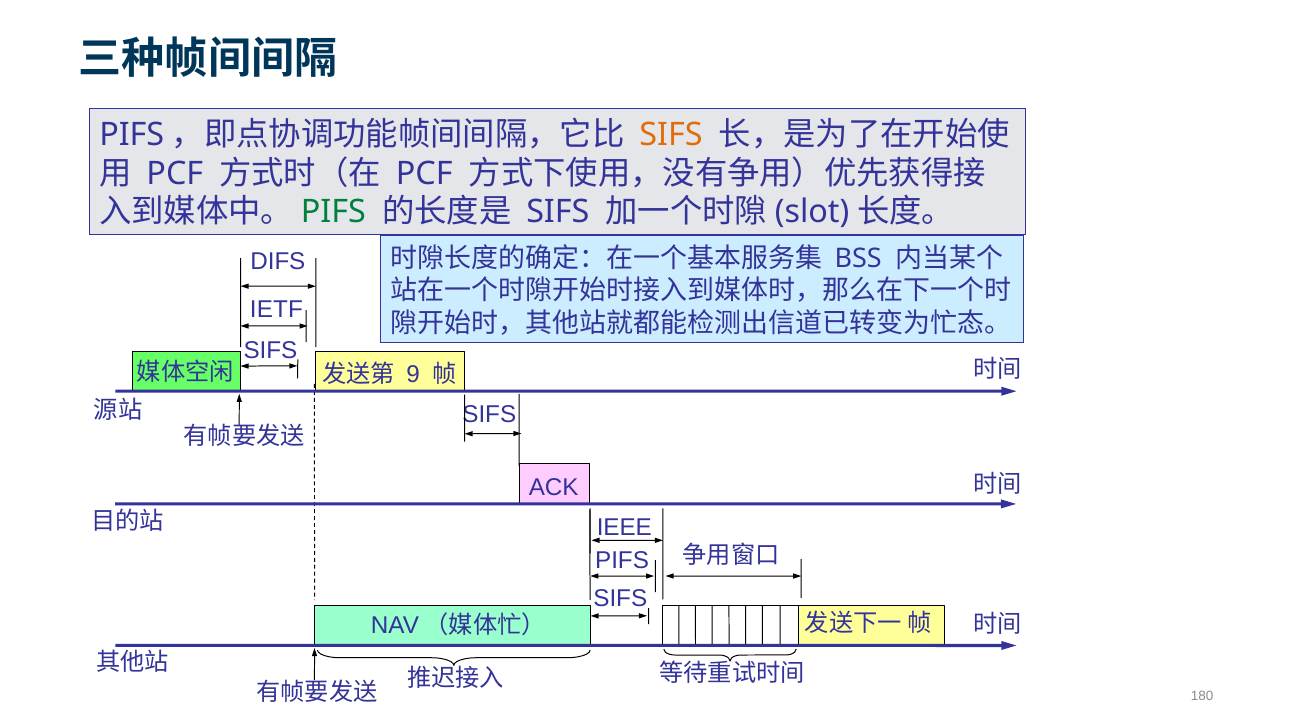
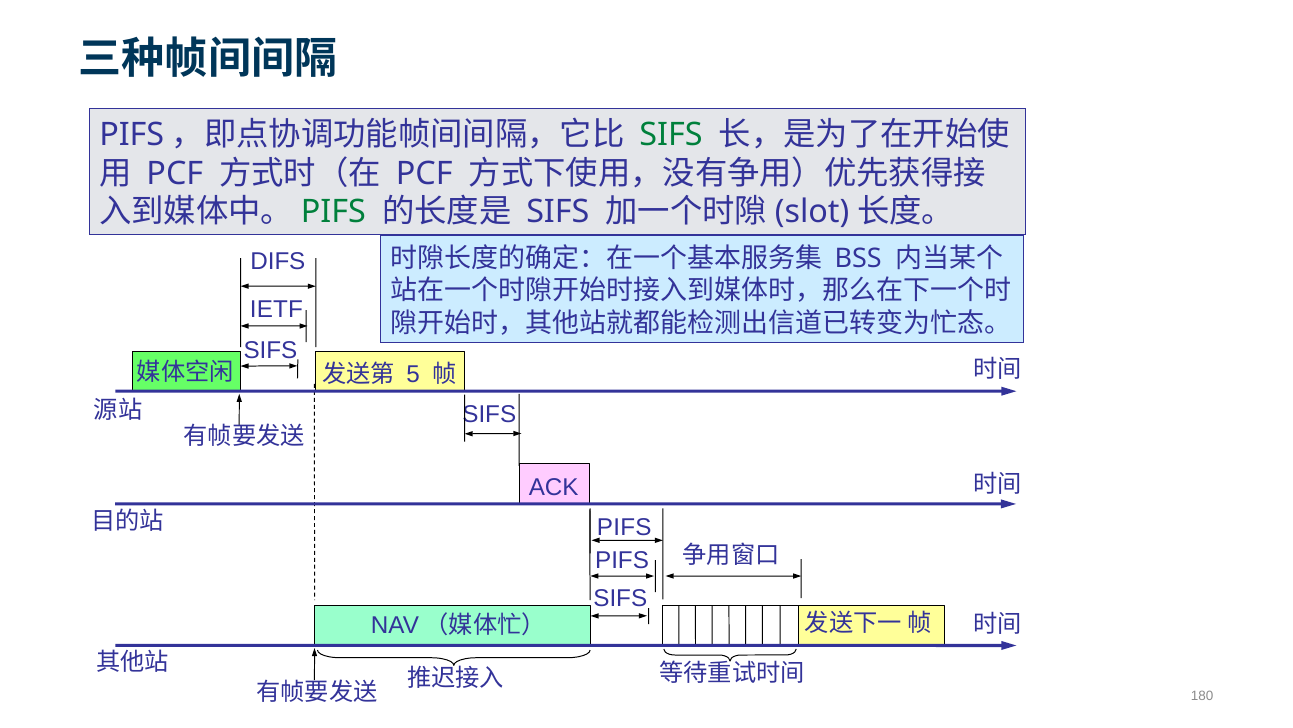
SIFS at (671, 134) colour: orange -> green
9: 9 -> 5
IEEE at (624, 527): IEEE -> PIFS
